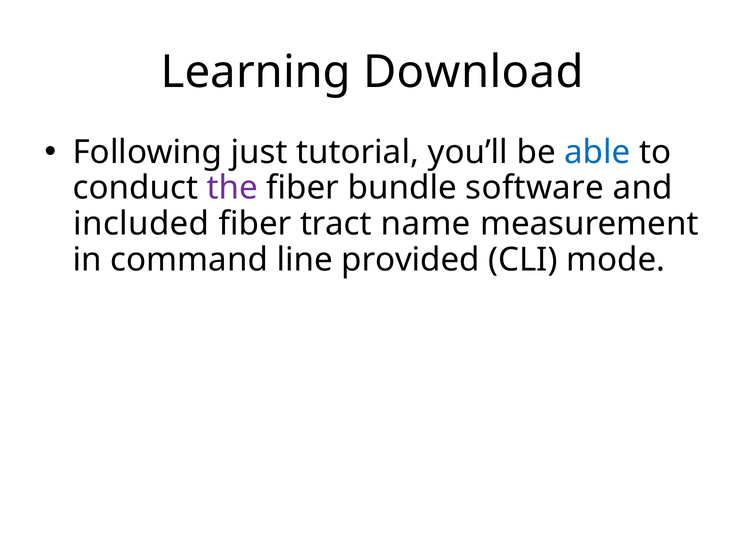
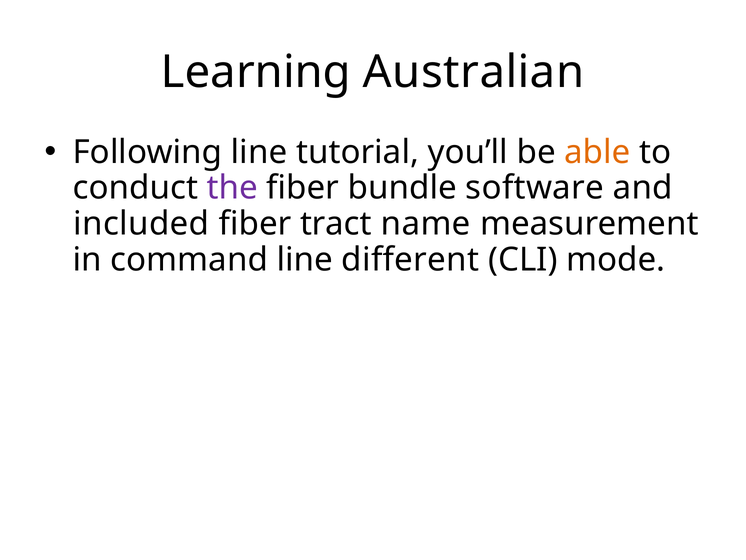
Download: Download -> Australian
Following just: just -> line
able colour: blue -> orange
provided: provided -> different
